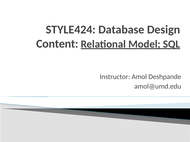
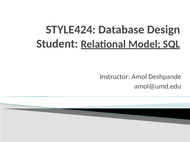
Content: Content -> Student
